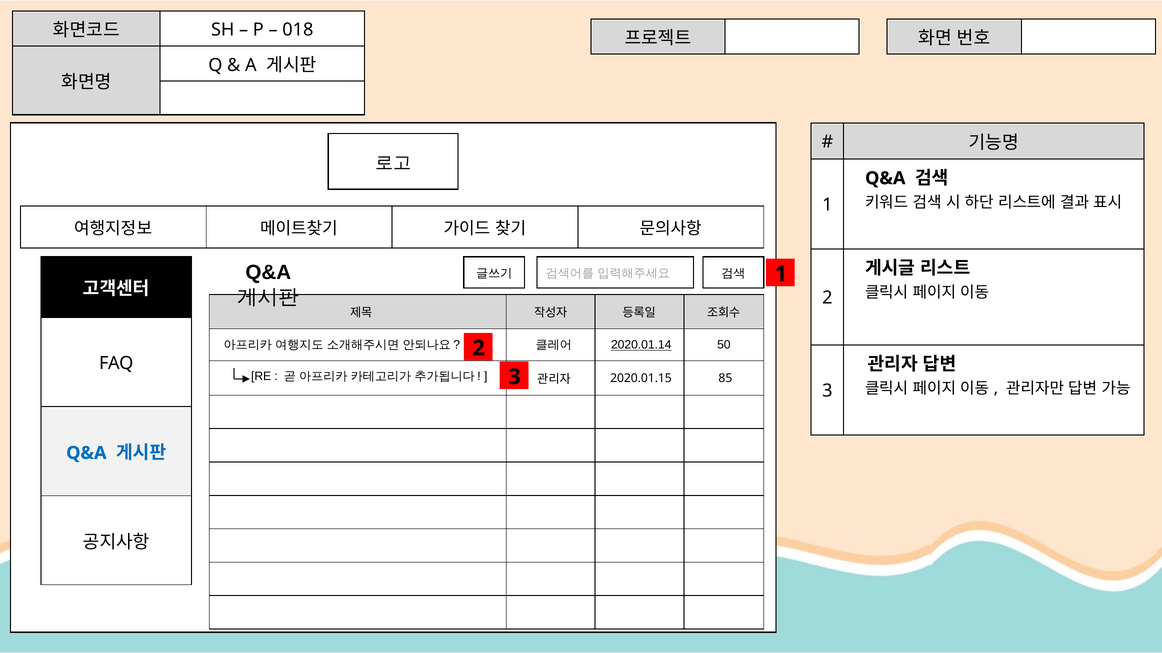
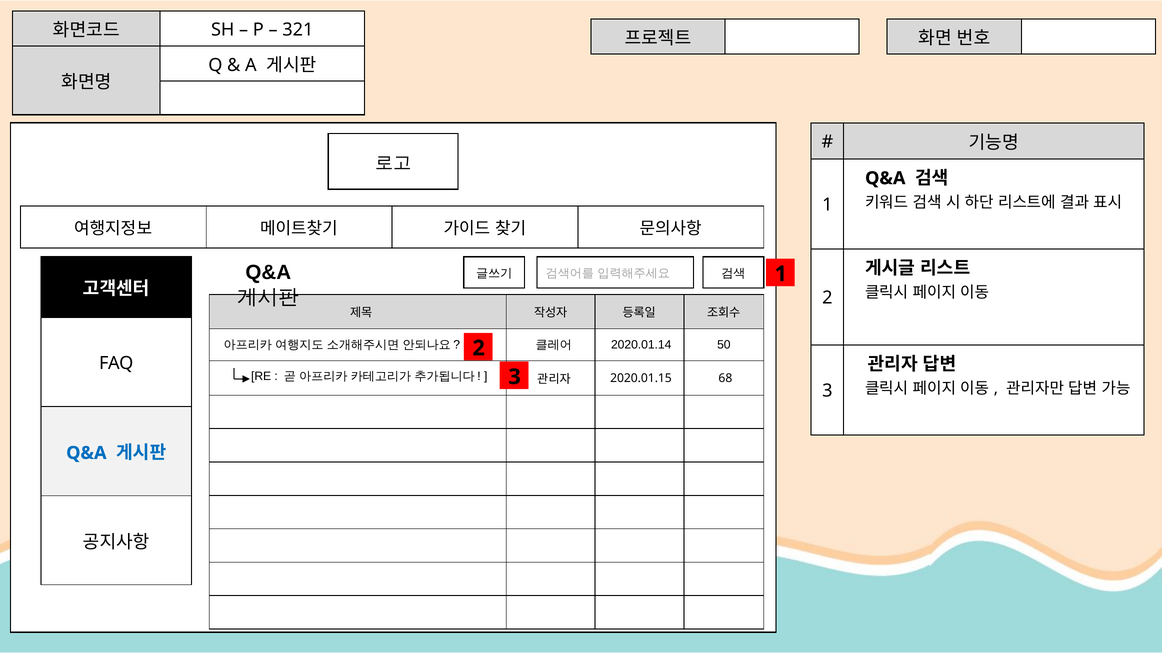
018: 018 -> 321
2020.01.14 underline: present -> none
85: 85 -> 68
